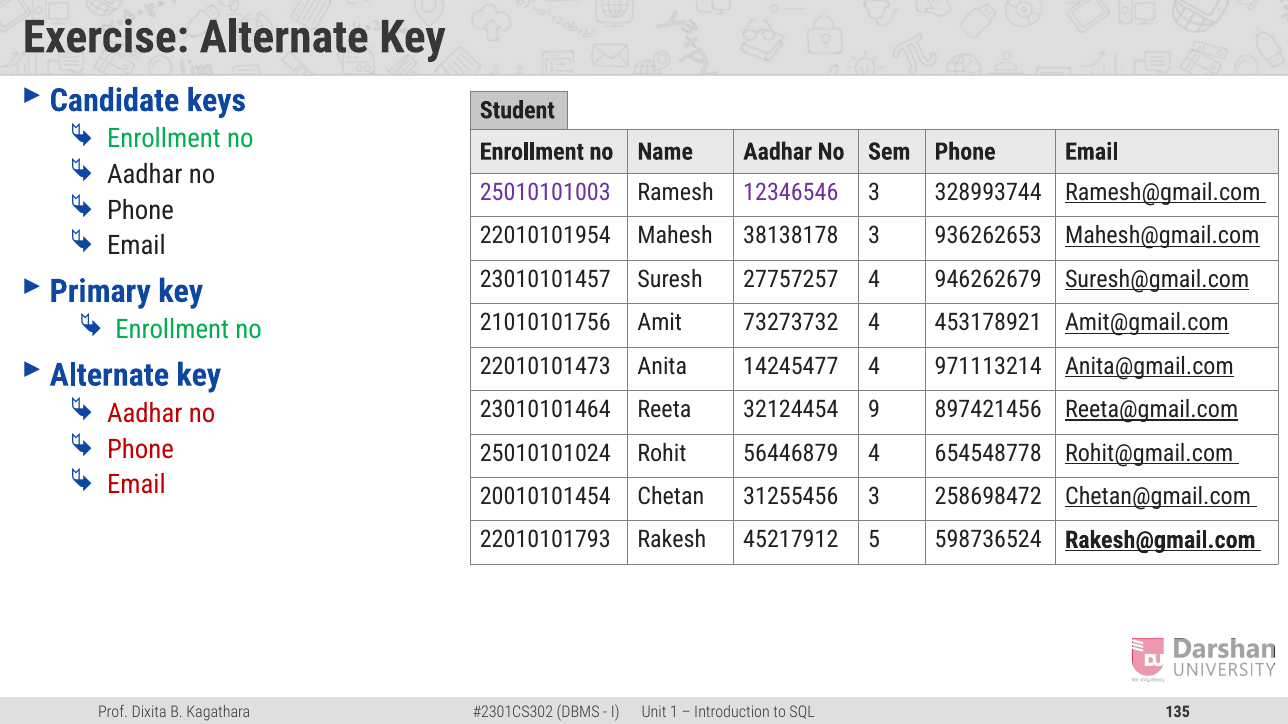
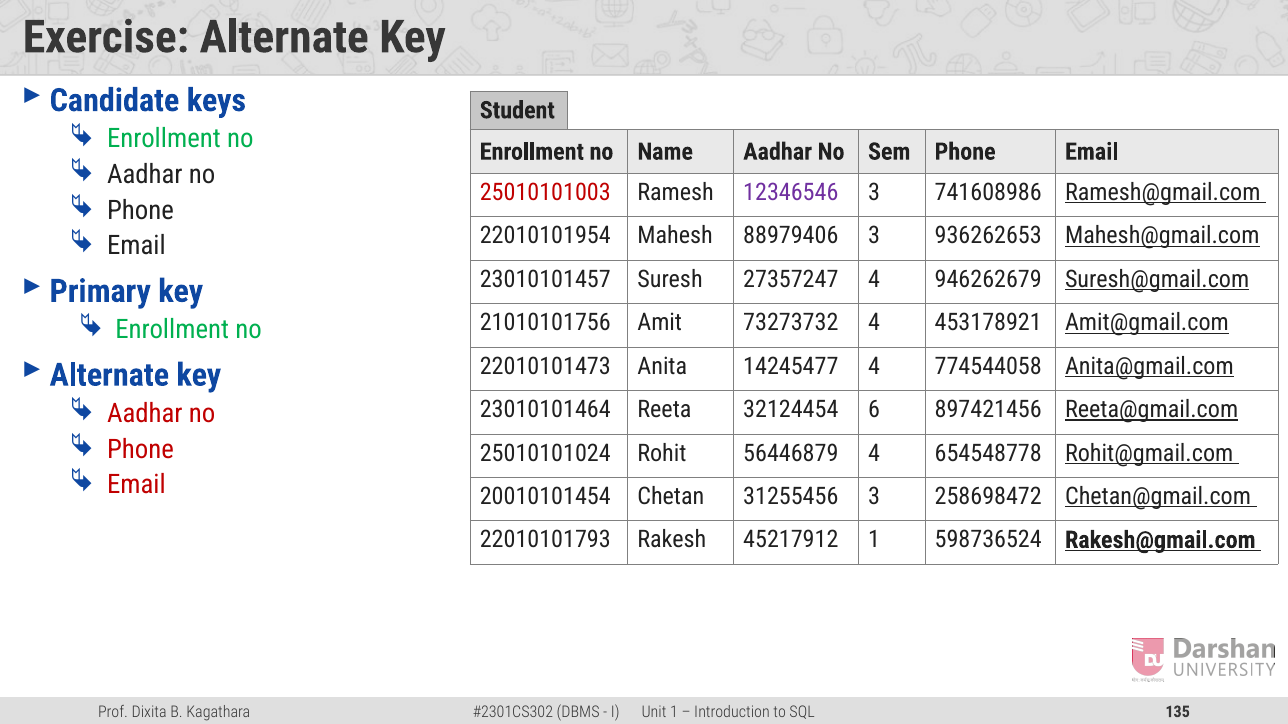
25010101003 colour: purple -> red
328993744: 328993744 -> 741608986
38138178: 38138178 -> 88979406
27757257: 27757257 -> 27357247
971113214: 971113214 -> 774544058
9: 9 -> 6
45217912 5: 5 -> 1
